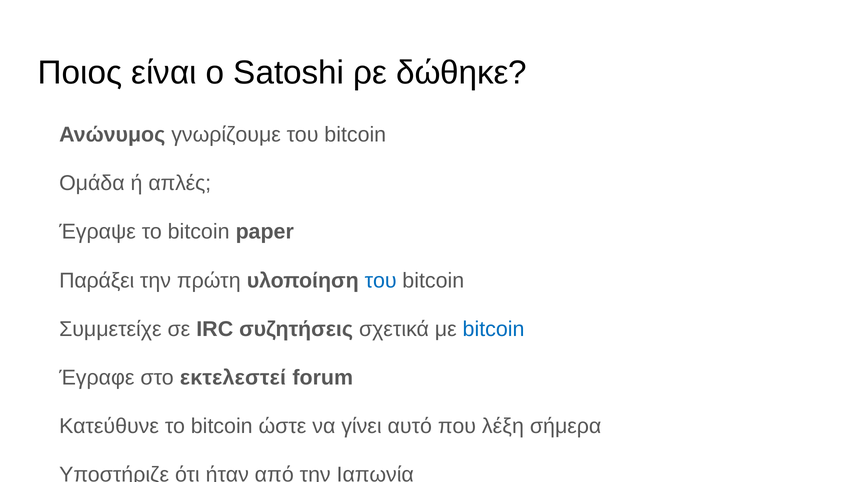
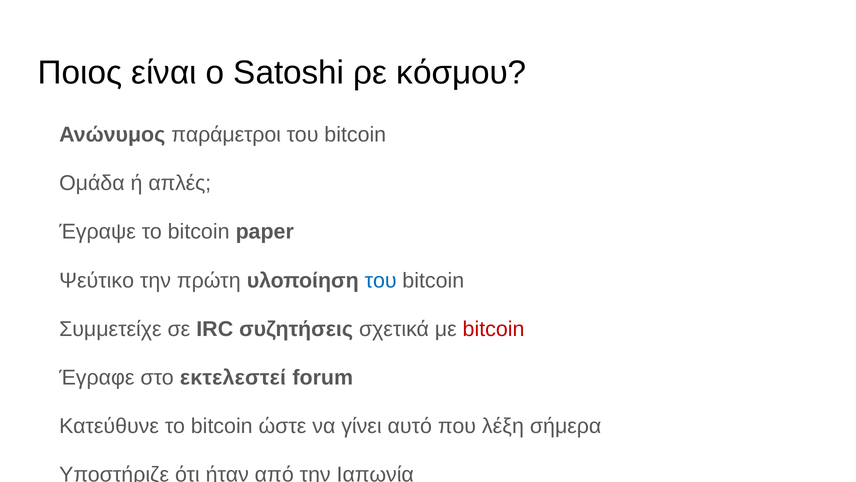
δώθηκε: δώθηκε -> κόσμου
γνωρίζουμε: γνωρίζουμε -> παράμετροι
Παράξει: Παράξει -> Ψεύτικο
bitcoin at (494, 329) colour: blue -> red
